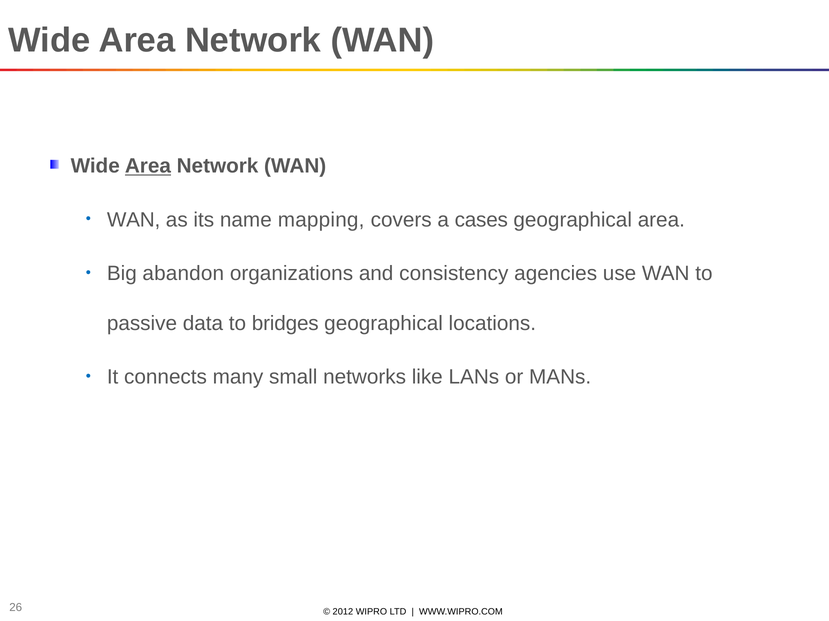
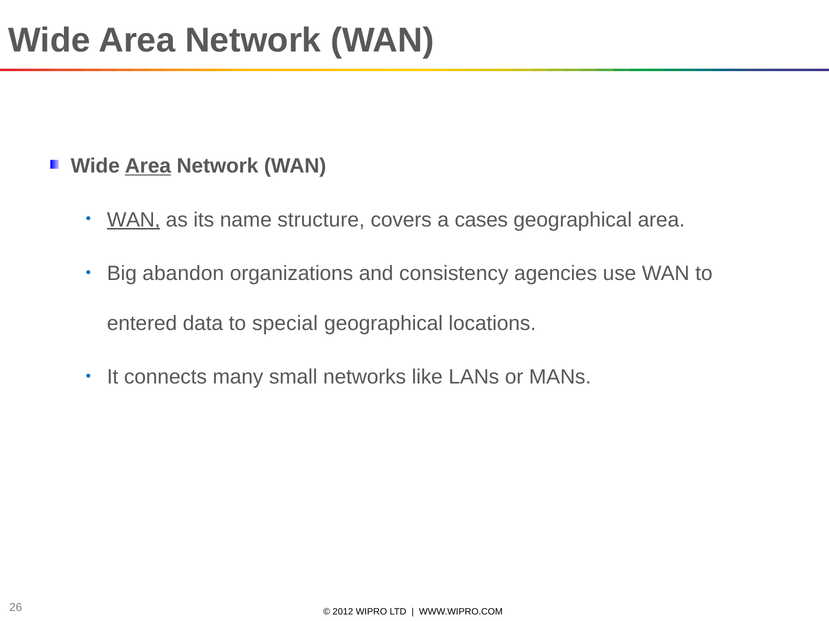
WAN at (134, 220) underline: none -> present
mapping: mapping -> structure
passive: passive -> entered
bridges: bridges -> special
